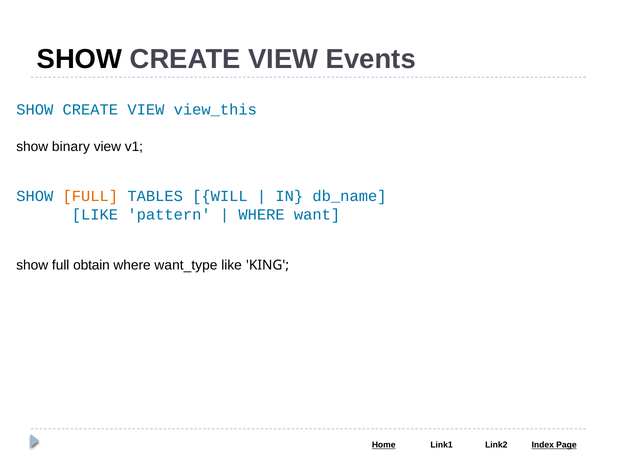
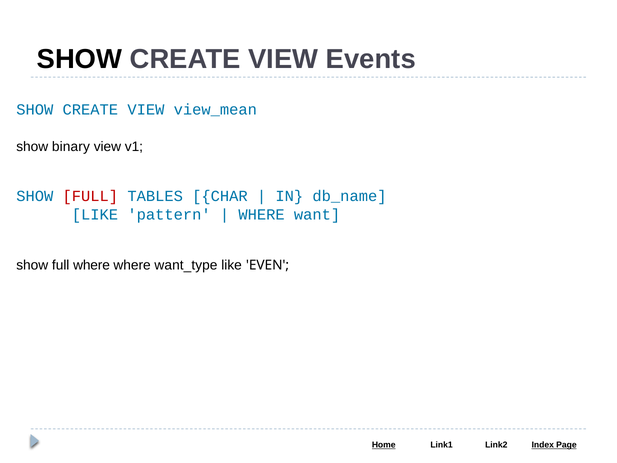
view_this: view_this -> view_mean
FULL at (90, 196) colour: orange -> red
WILL: WILL -> CHAR
full obtain: obtain -> where
KING: KING -> EVEN
